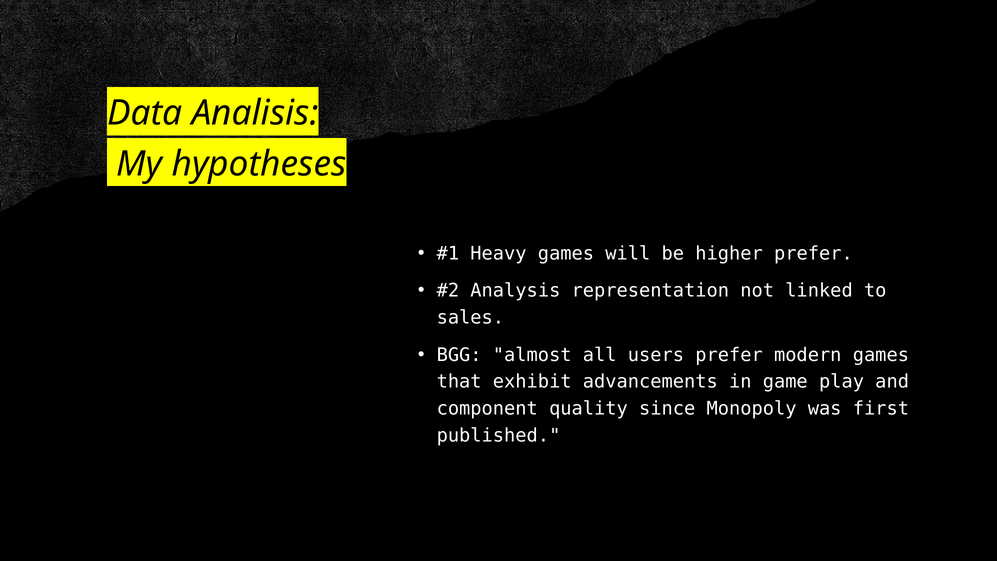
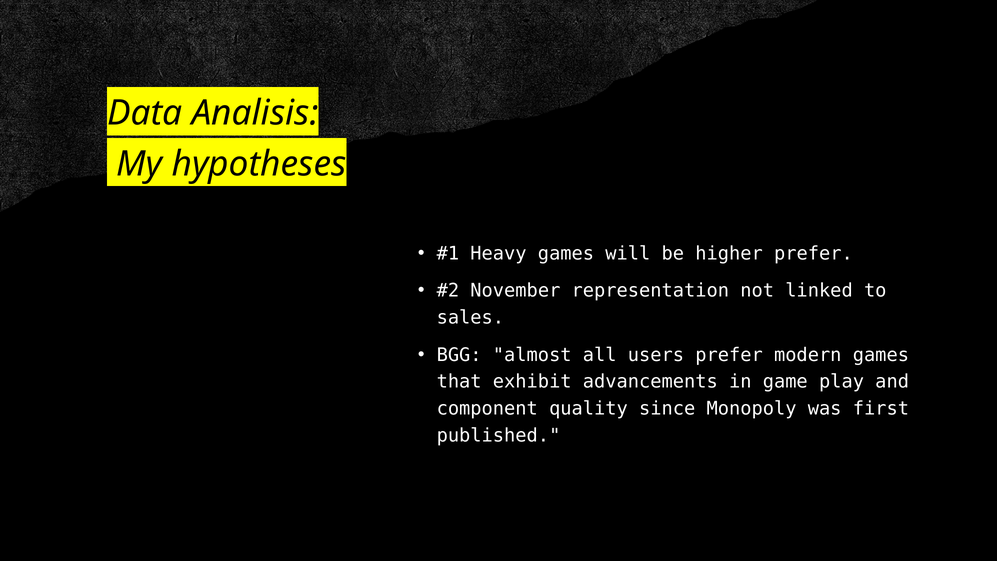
Analysis: Analysis -> November
